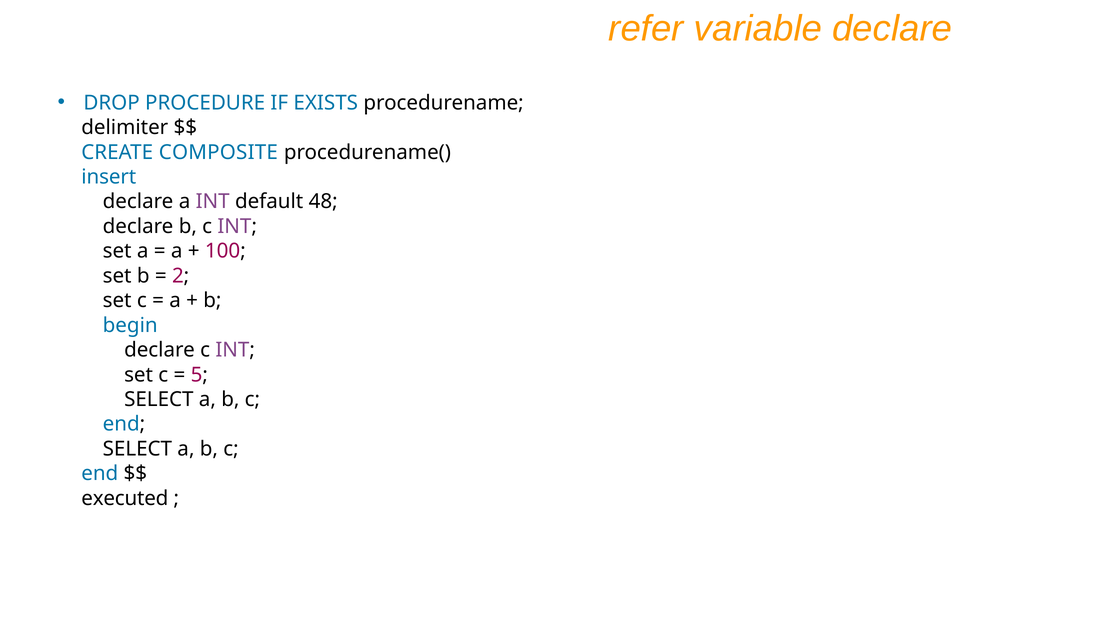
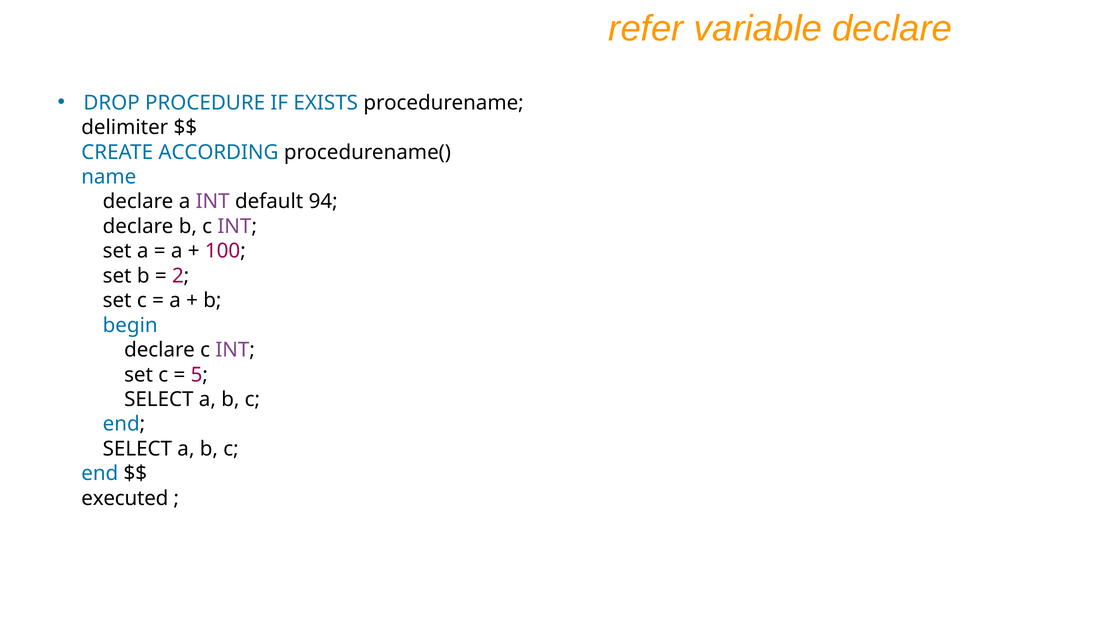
COMPOSITE: COMPOSITE -> ACCORDING
insert: insert -> name
48: 48 -> 94
